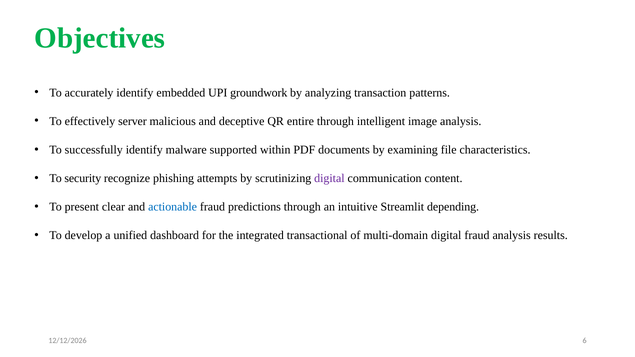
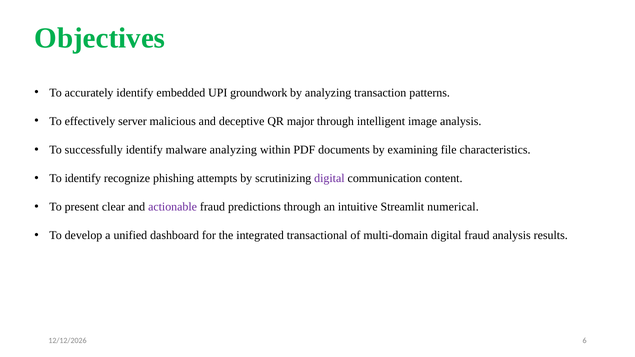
entire: entire -> major
malware supported: supported -> analyzing
To security: security -> identify
actionable colour: blue -> purple
depending: depending -> numerical
